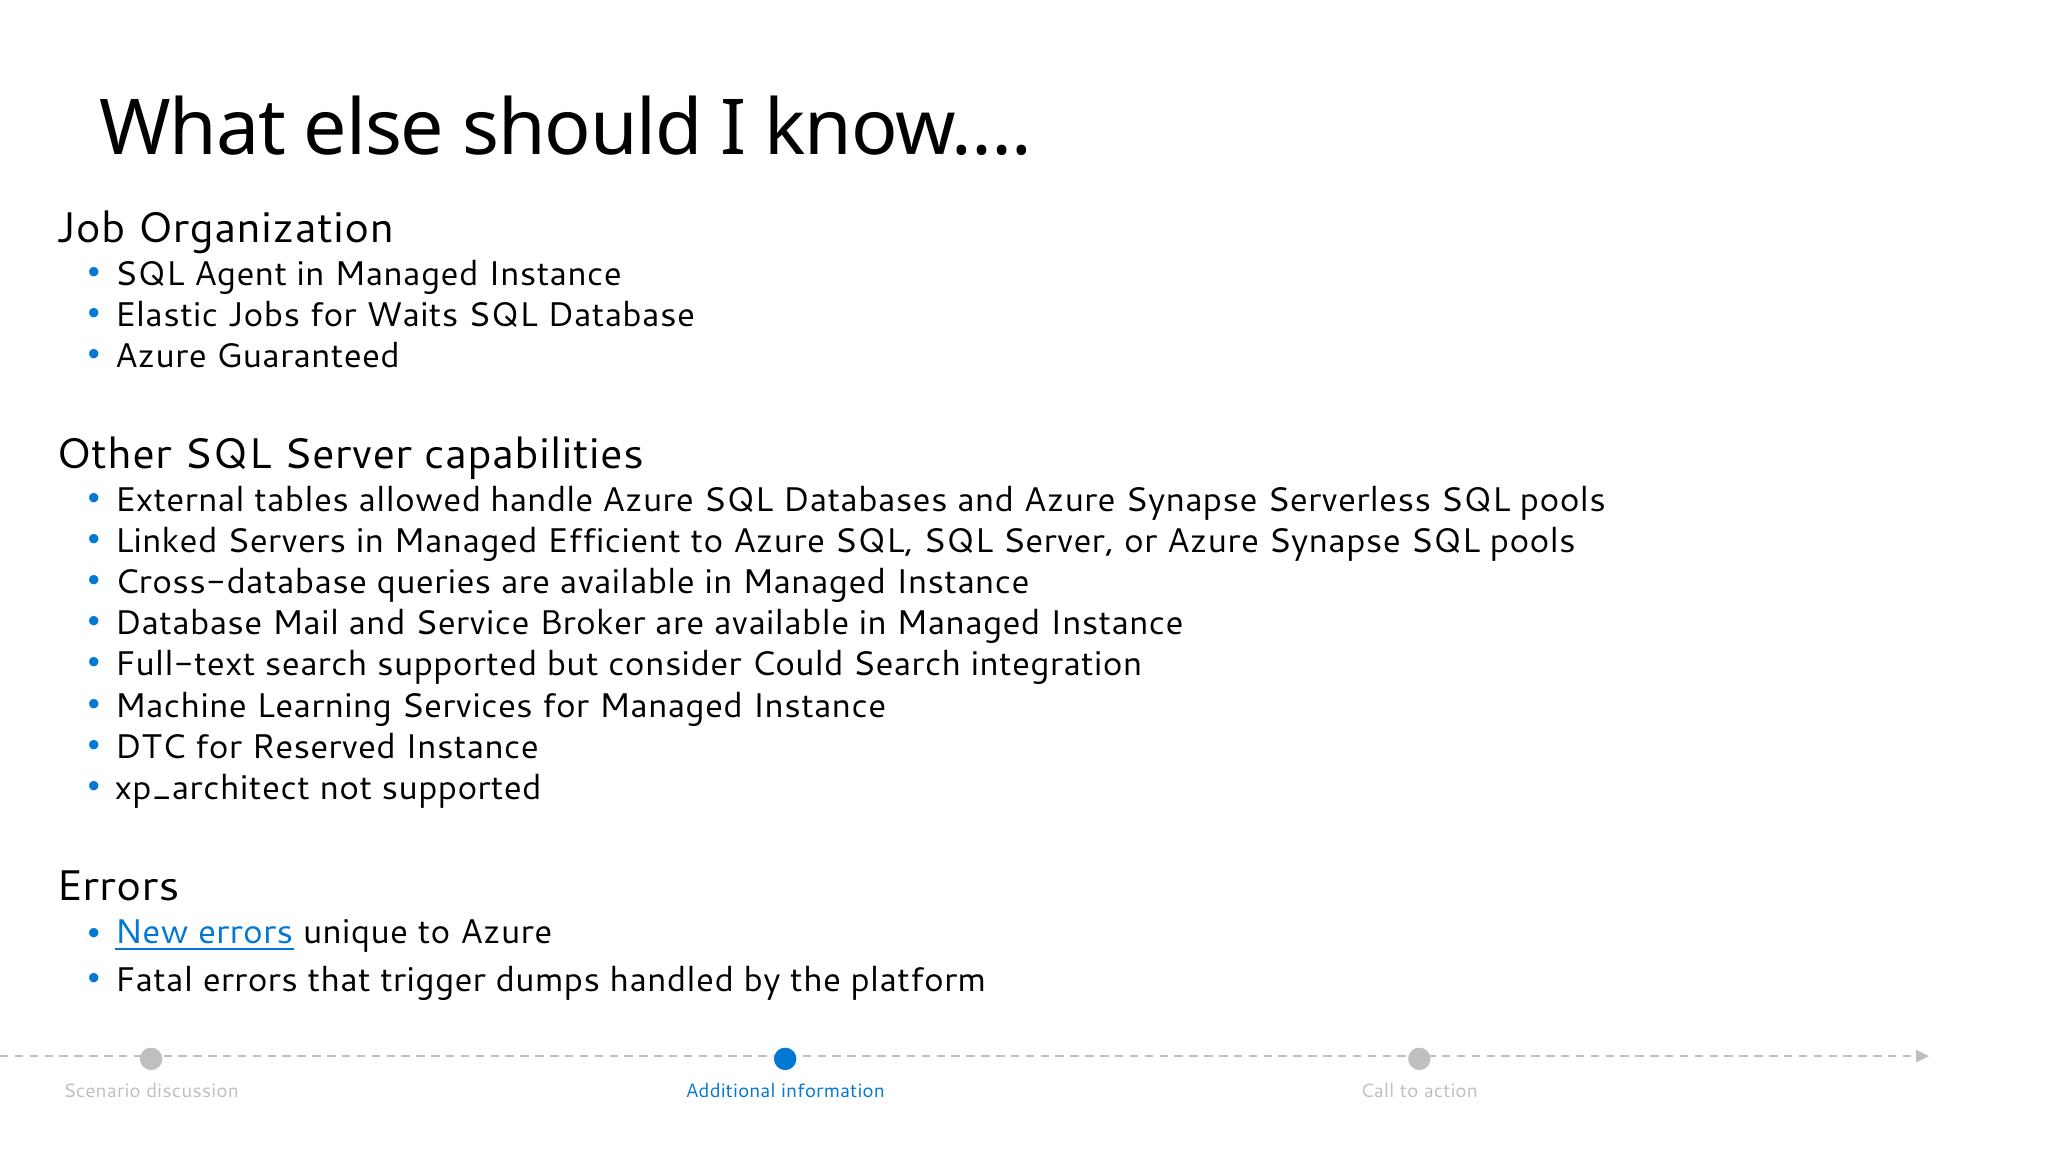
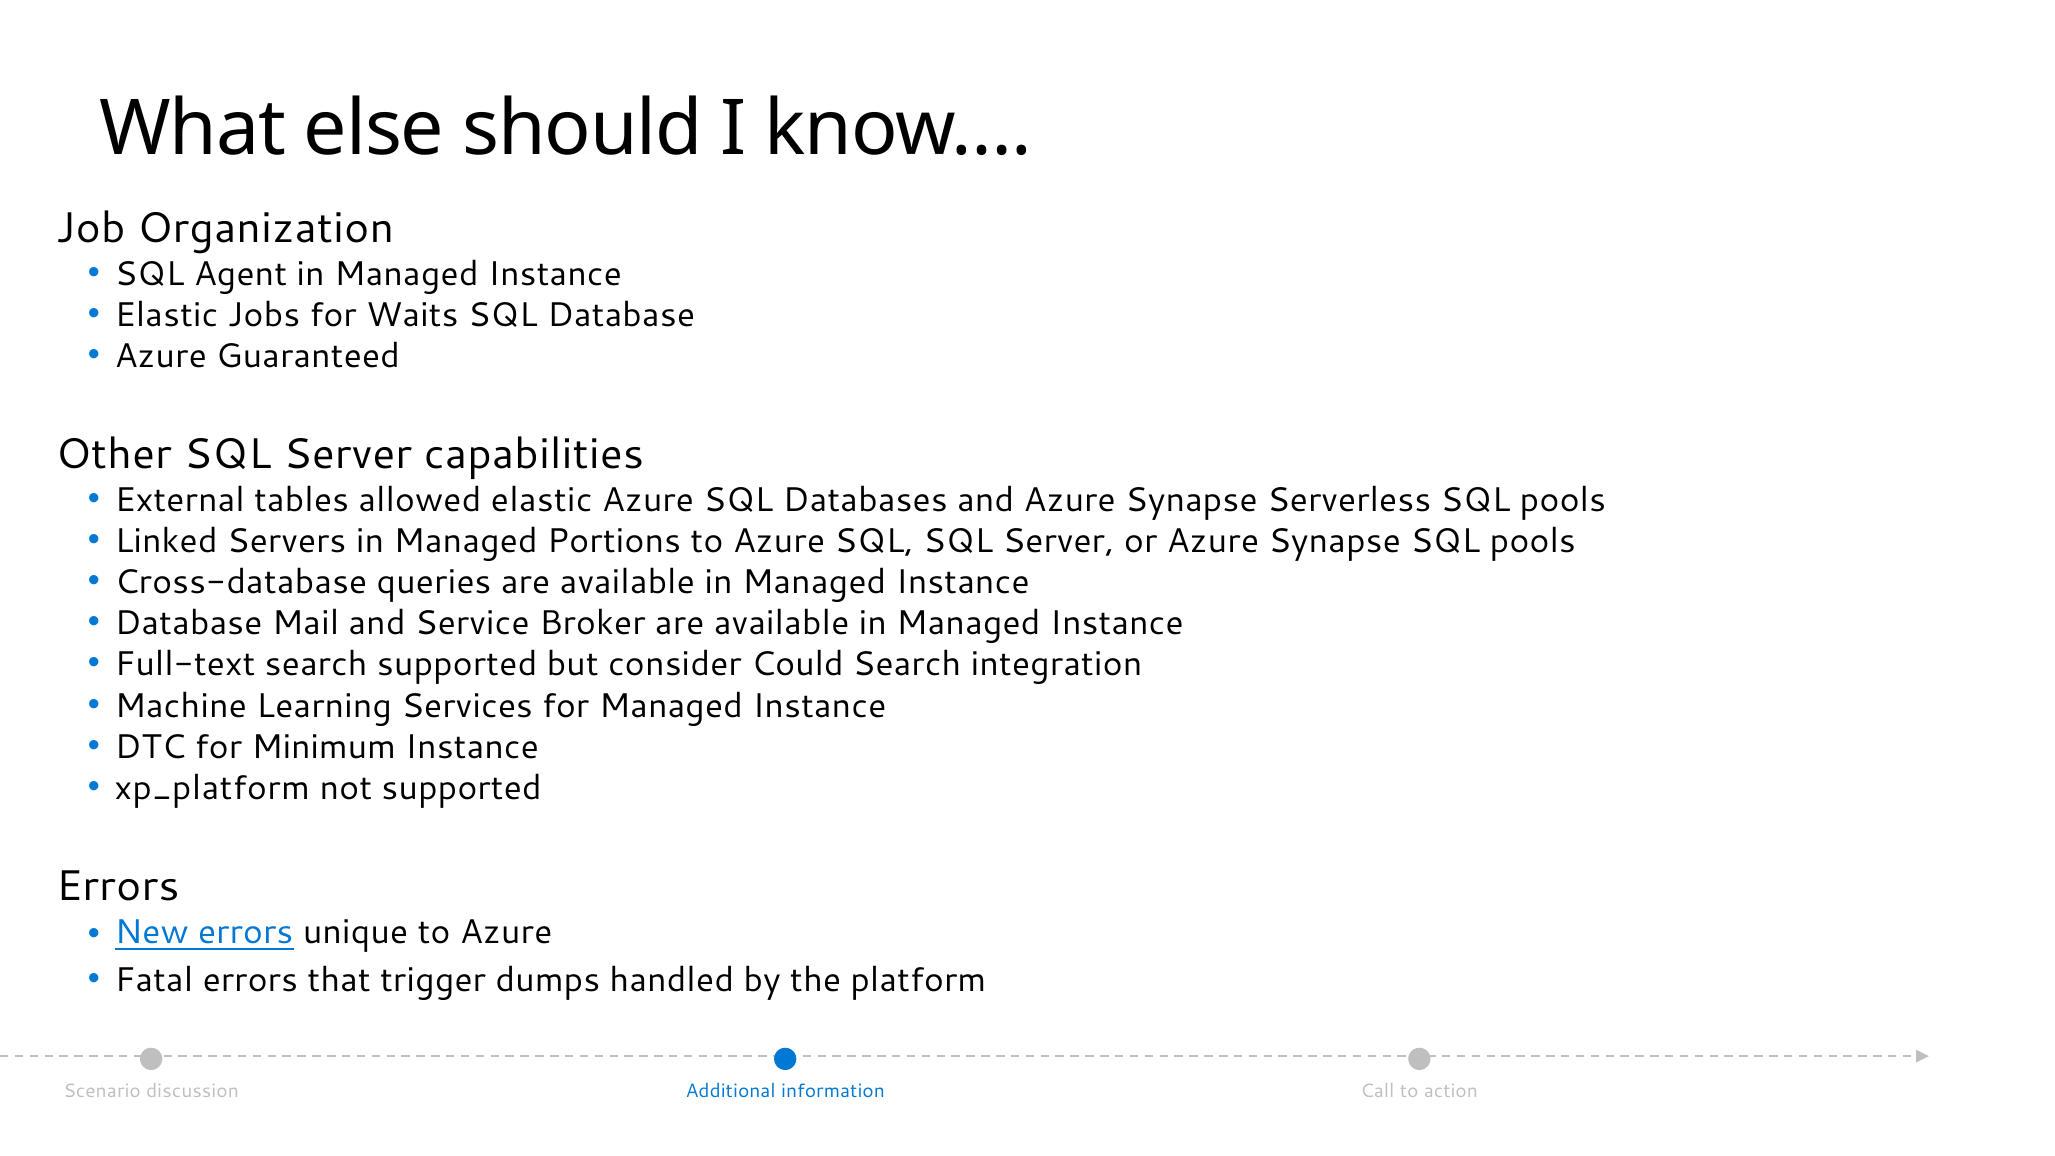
allowed handle: handle -> elastic
Efficient: Efficient -> Portions
Reserved: Reserved -> Minimum
xp_architect: xp_architect -> xp_platform
